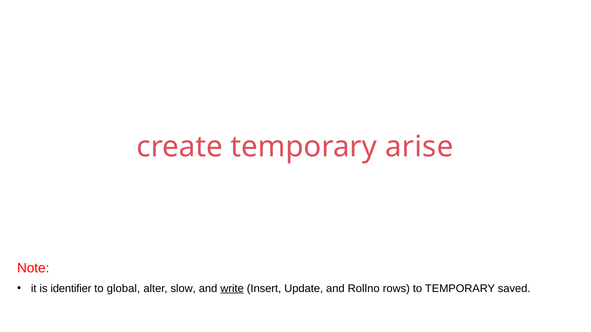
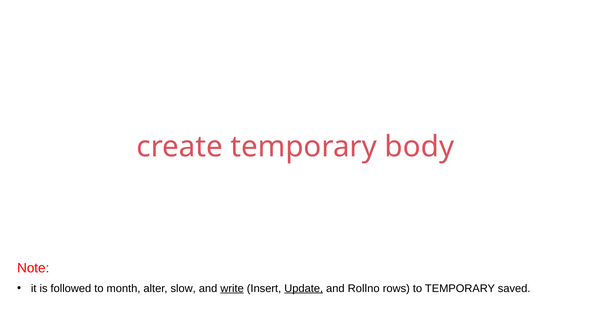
arise: arise -> body
identifier: identifier -> followed
global: global -> month
Update underline: none -> present
